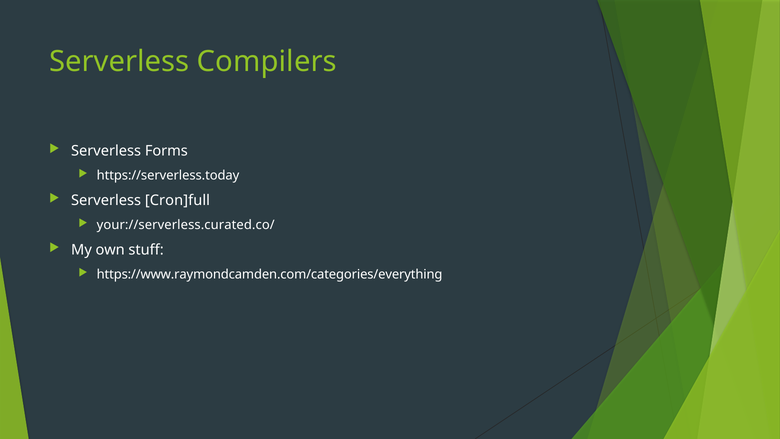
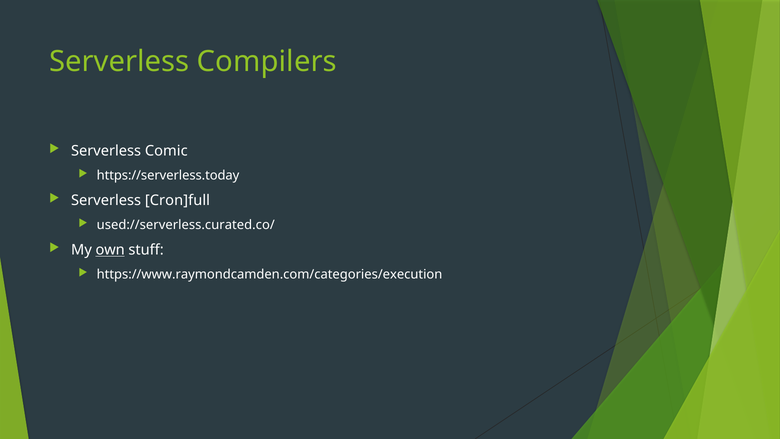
Forms: Forms -> Comic
your://serverless.curated.co/: your://serverless.curated.co/ -> used://serverless.curated.co/
own underline: none -> present
https://www.raymondcamden.com/categories/everything: https://www.raymondcamden.com/categories/everything -> https://www.raymondcamden.com/categories/execution
